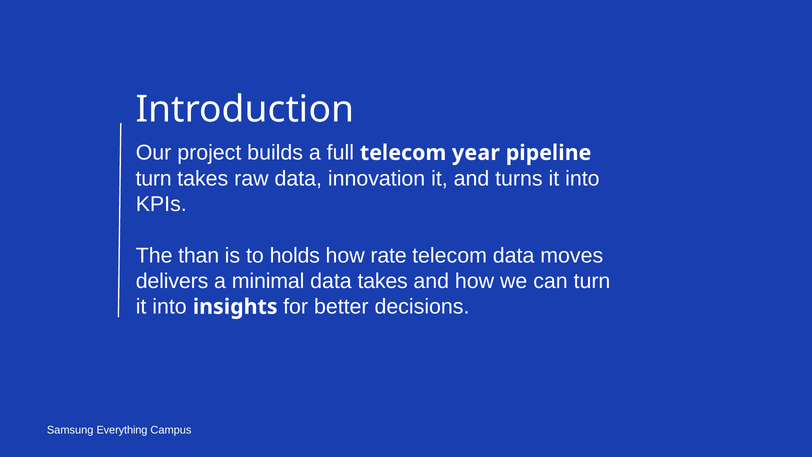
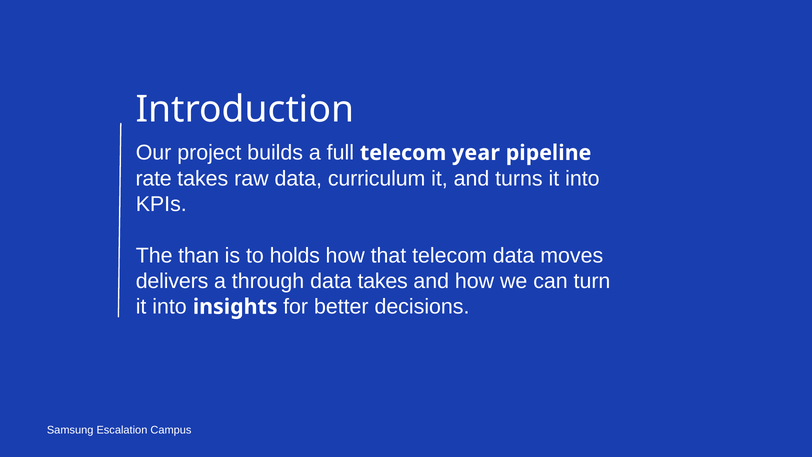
turn at (154, 178): turn -> rate
innovation: innovation -> curriculum
rate: rate -> that
minimal: minimal -> through
Everything: Everything -> Escalation
